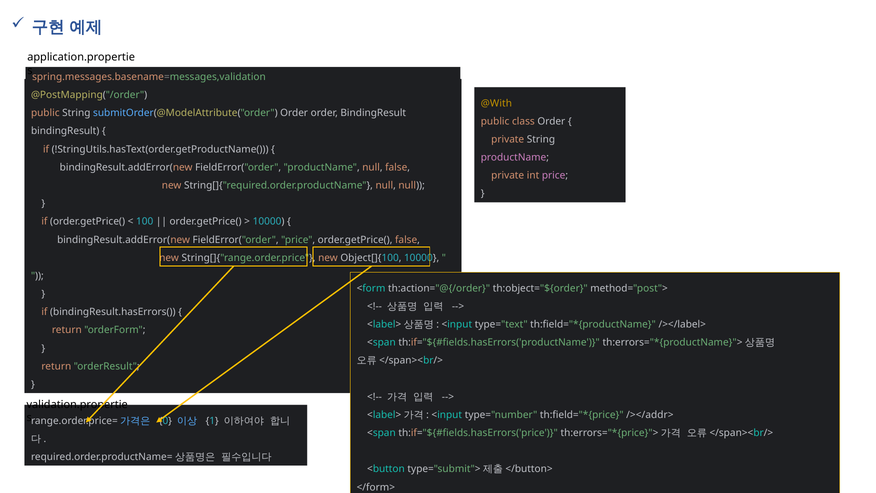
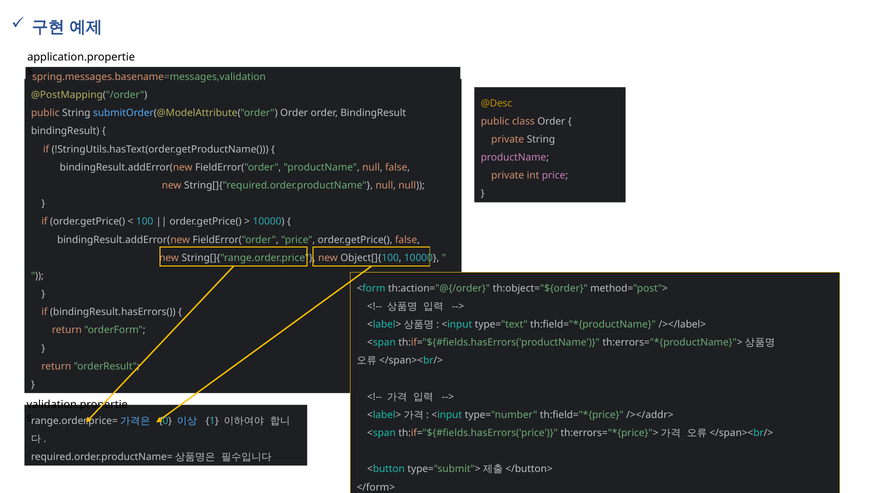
@With: @With -> @Desc
